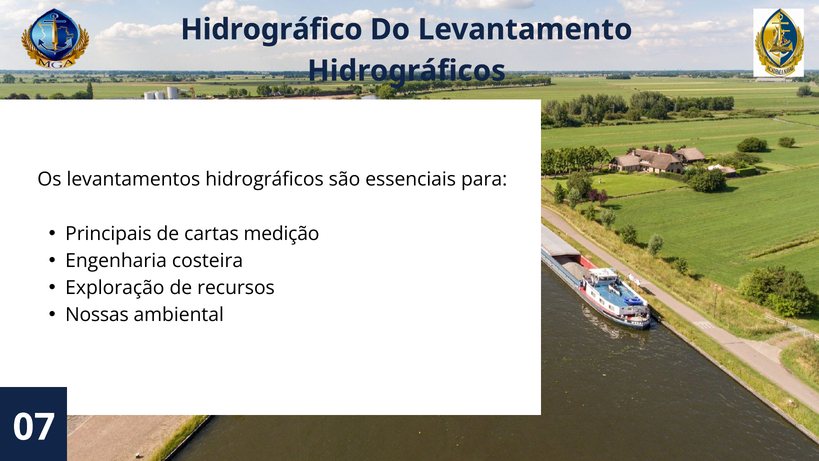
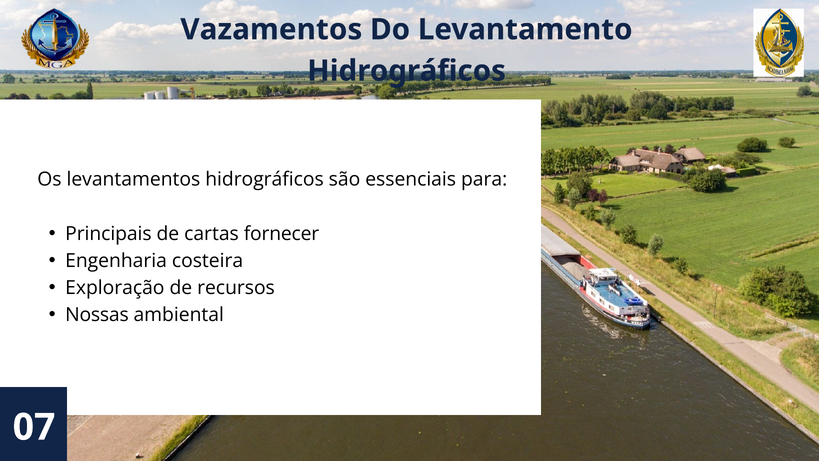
Hidrográfico: Hidrográfico -> Vazamentos
medição: medição -> fornecer
